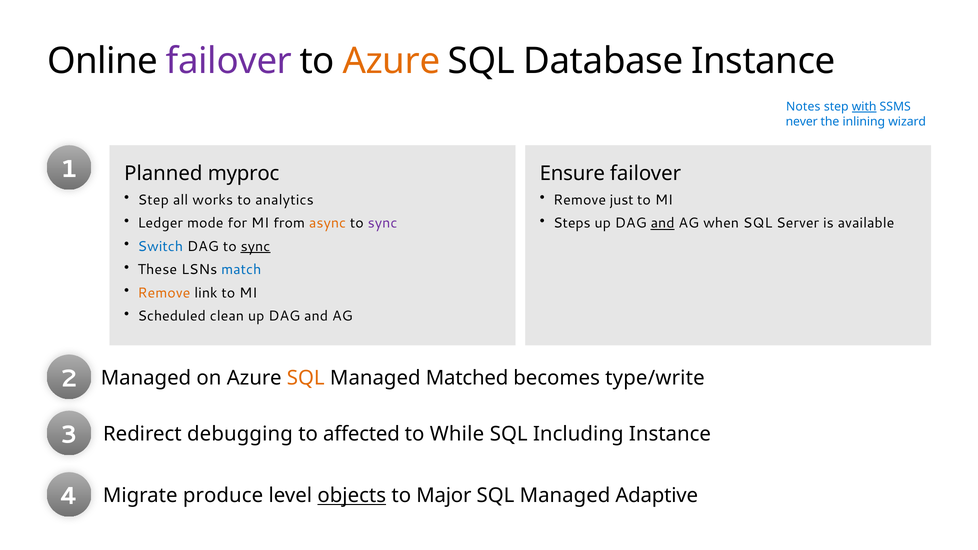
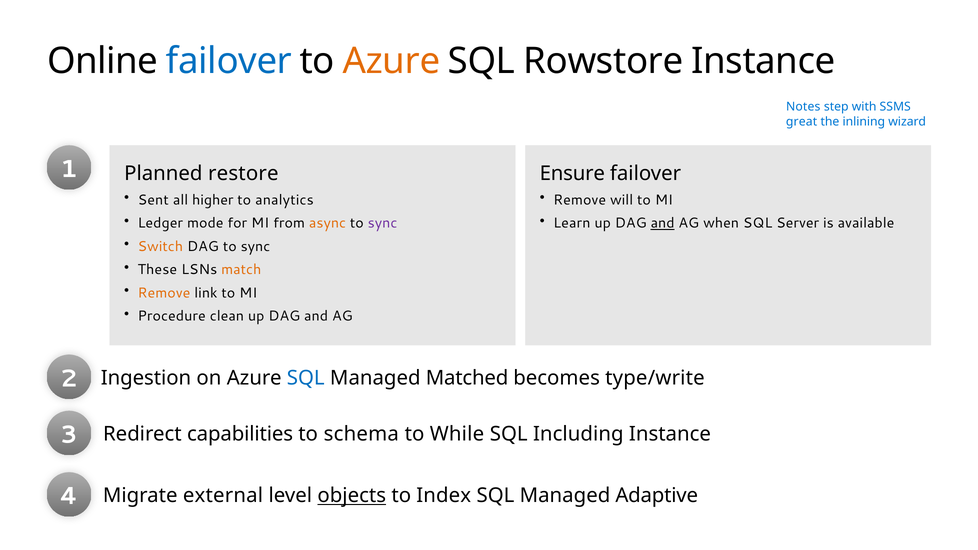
failover at (229, 61) colour: purple -> blue
Database: Database -> Rowstore
with underline: present -> none
never: never -> great
myproc: myproc -> restore
Step at (153, 200): Step -> Sent
works: works -> higher
just: just -> will
Steps: Steps -> Learn
Switch colour: blue -> orange
sync at (255, 247) underline: present -> none
match colour: blue -> orange
Scheduled: Scheduled -> Procedure
Managed at (146, 378): Managed -> Ingestion
SQL at (306, 378) colour: orange -> blue
debugging: debugging -> capabilities
affected: affected -> schema
produce: produce -> external
Major: Major -> Index
